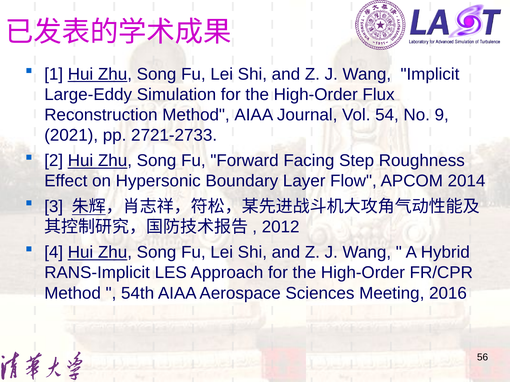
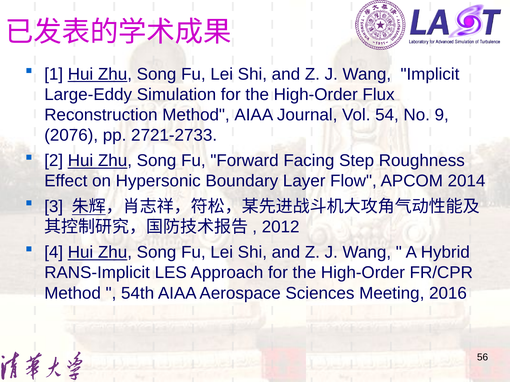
2021: 2021 -> 2076
